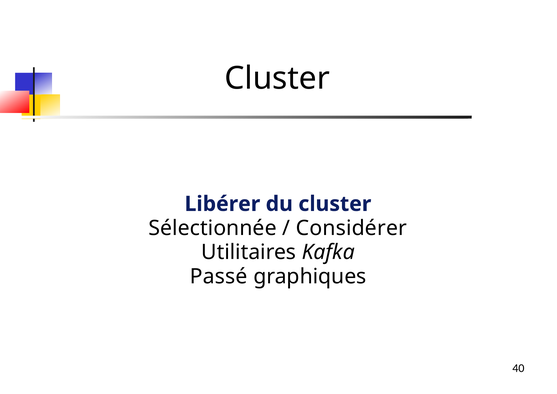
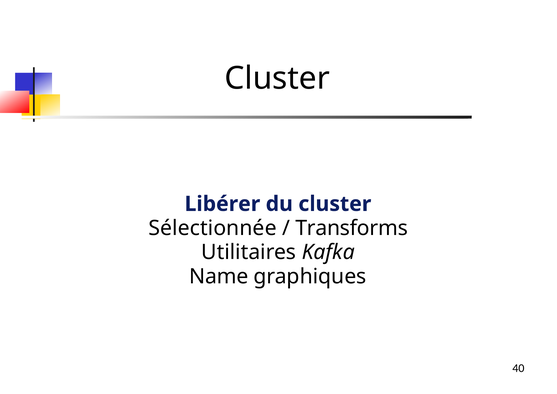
Considérer: Considérer -> Transforms
Passé: Passé -> Name
